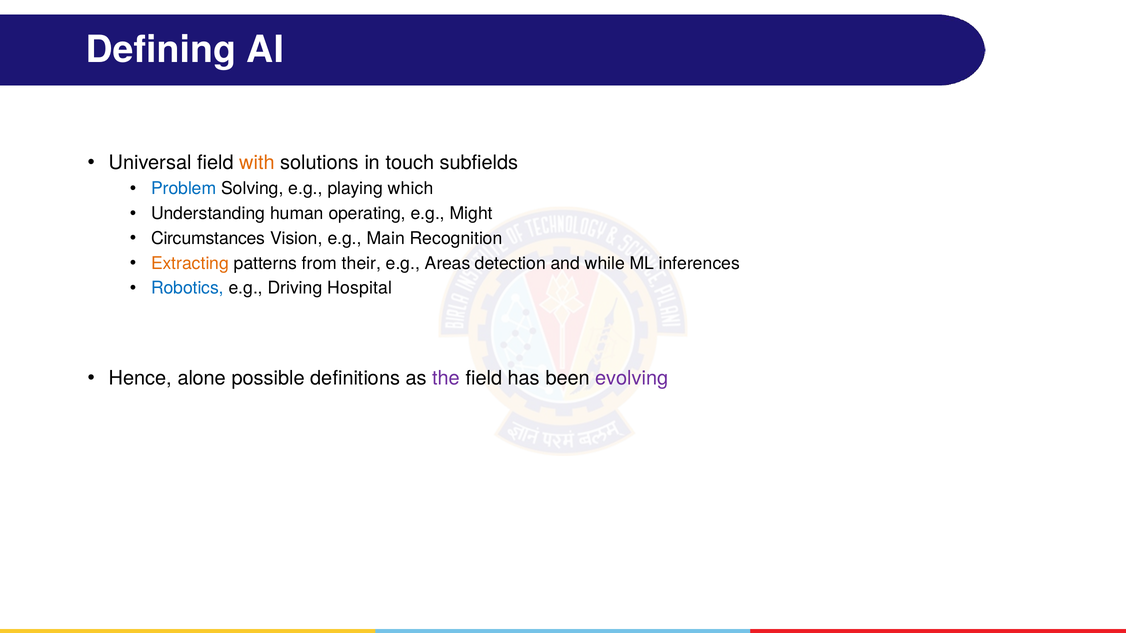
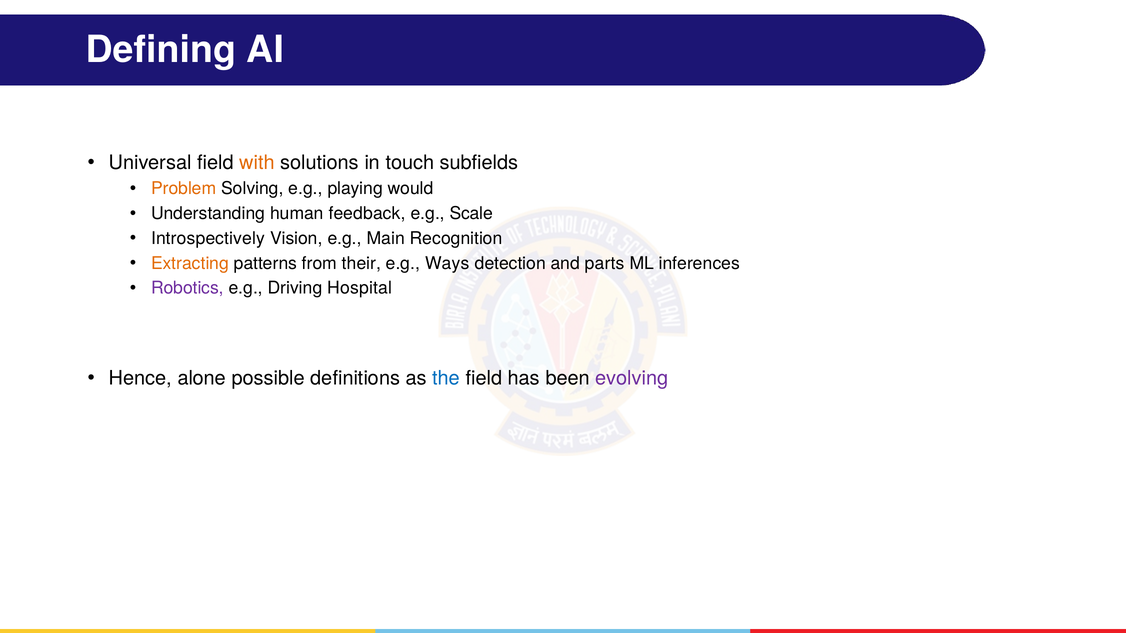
Problem colour: blue -> orange
which: which -> would
operating: operating -> feedback
Might: Might -> Scale
Circumstances: Circumstances -> Introspectively
Areas: Areas -> Ways
while: while -> parts
Robotics colour: blue -> purple
the colour: purple -> blue
